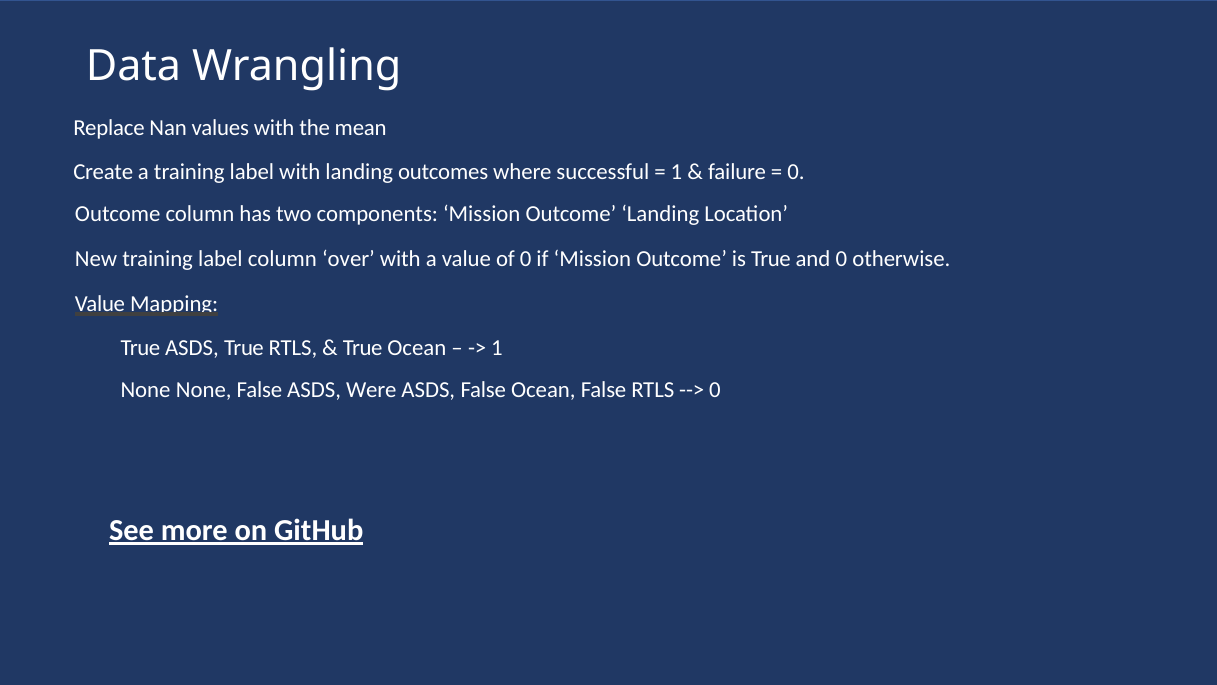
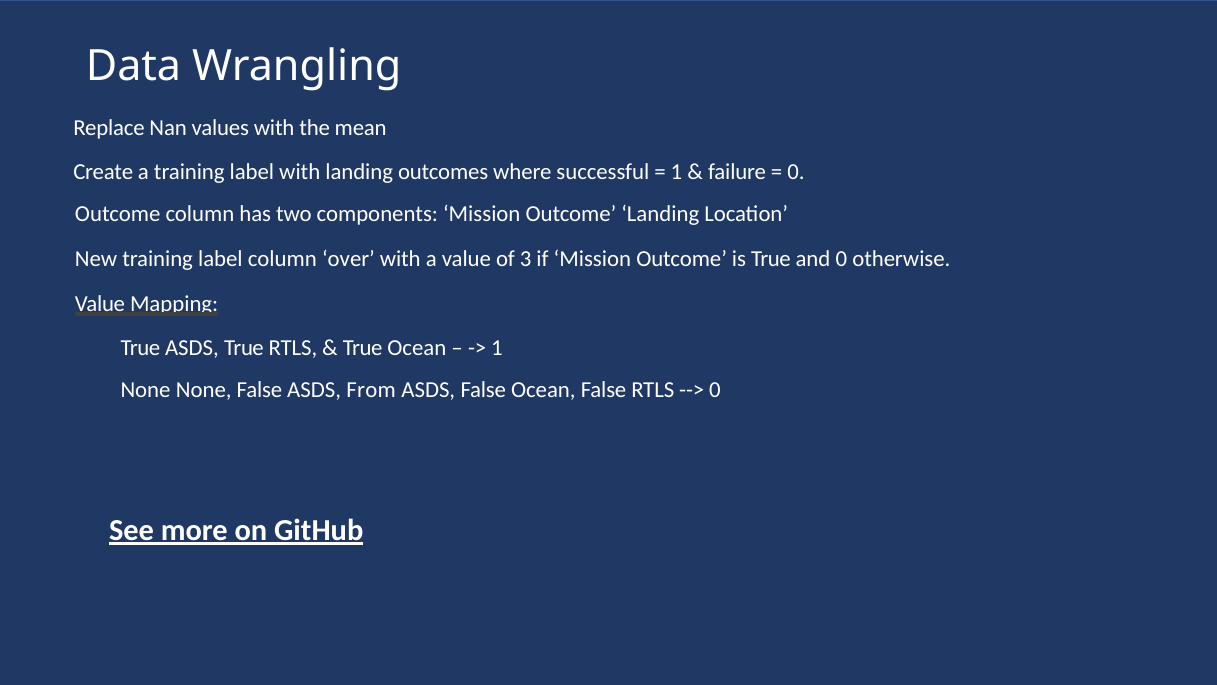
of 0: 0 -> 3
Were: Were -> From
